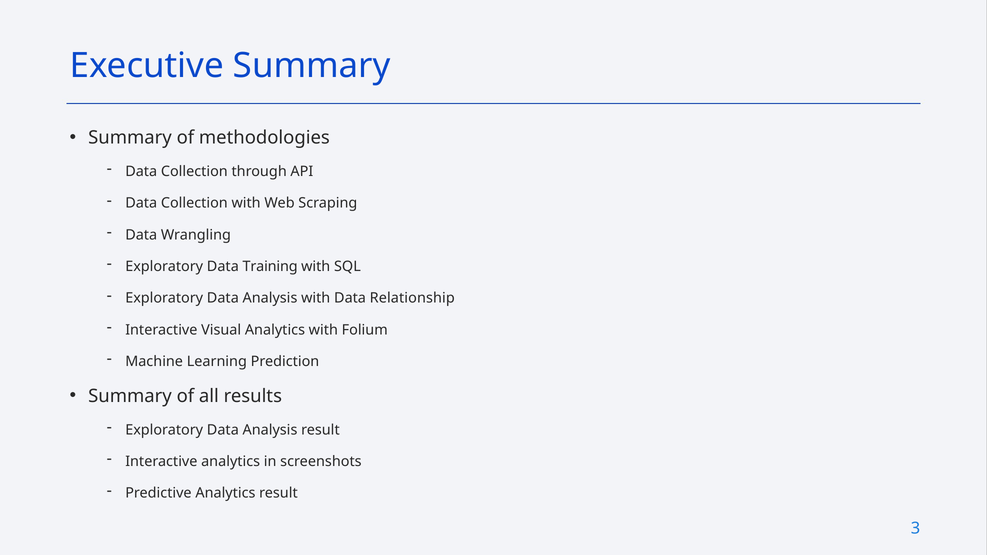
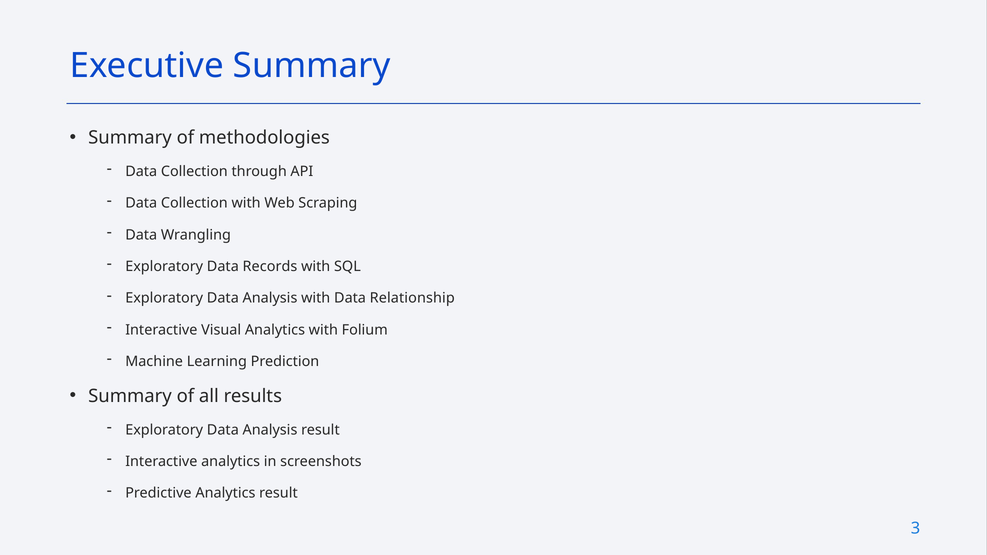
Training: Training -> Records
